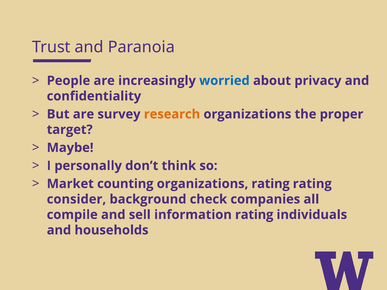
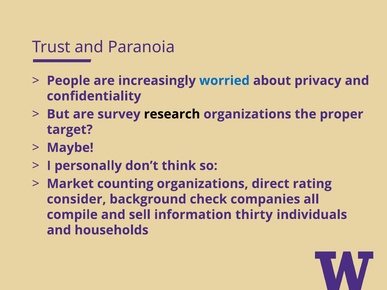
research colour: orange -> black
organizations rating: rating -> direct
information rating: rating -> thirty
